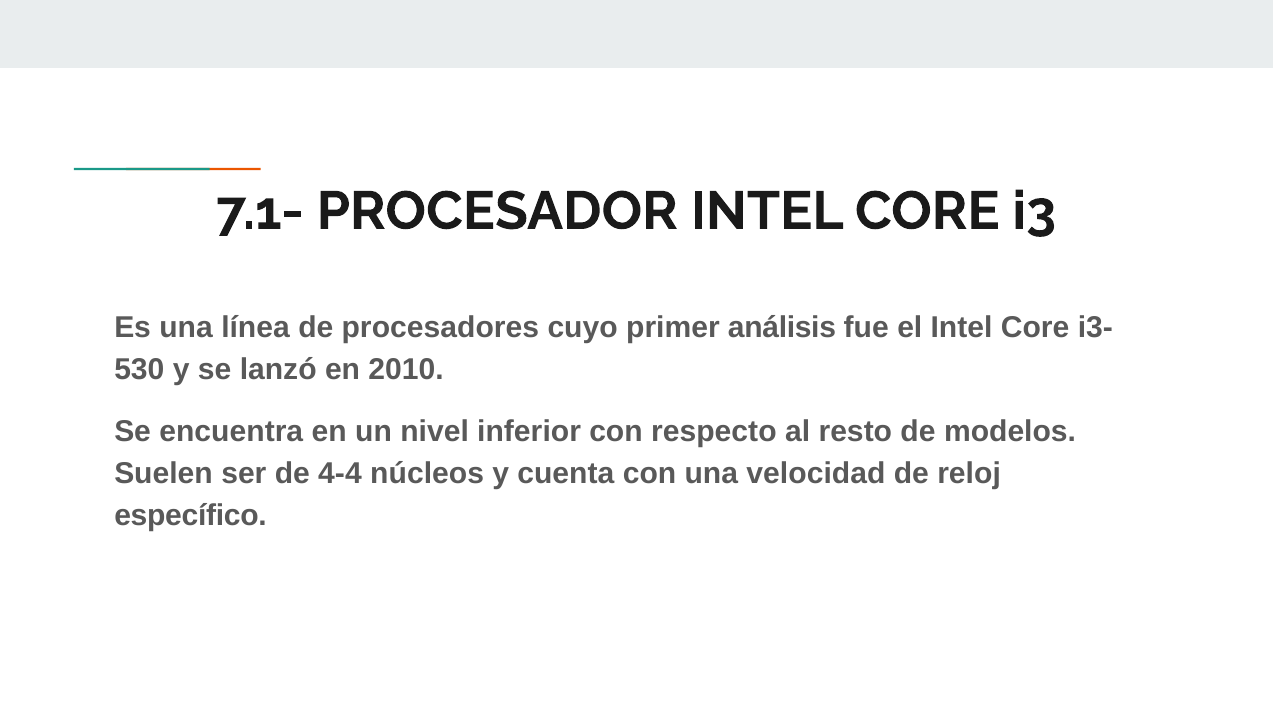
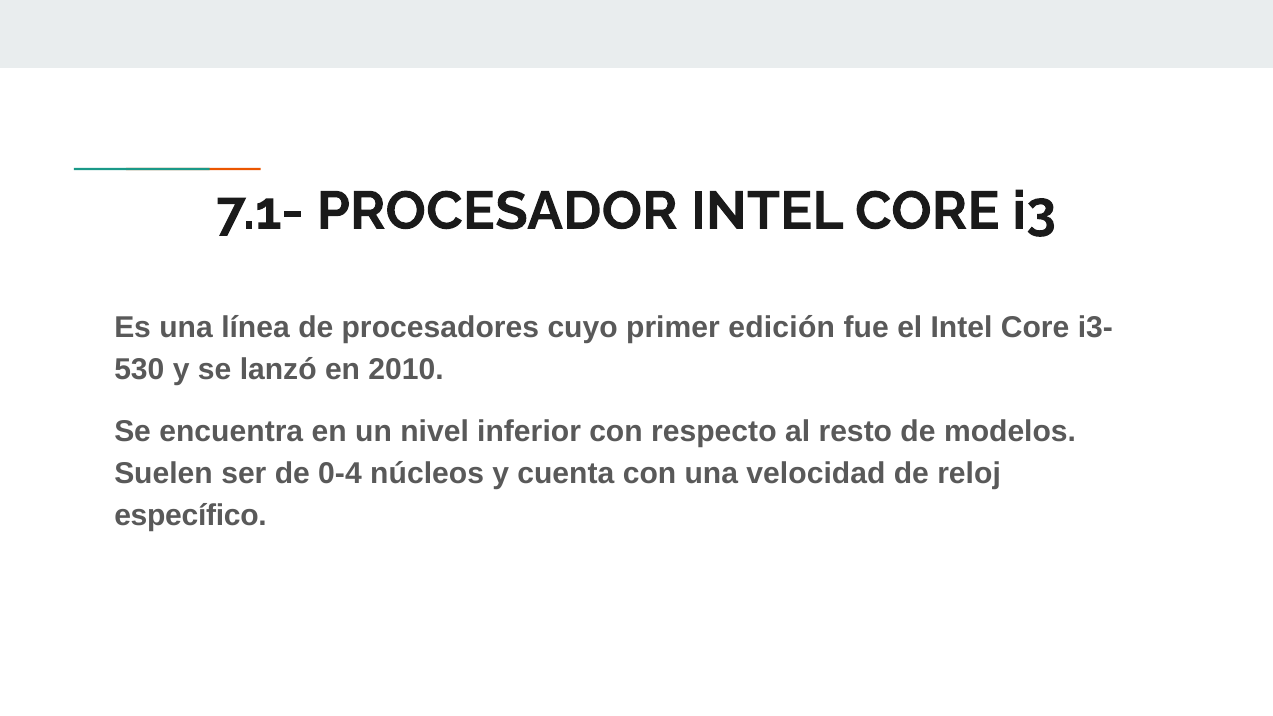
análisis: análisis -> edición
4-4: 4-4 -> 0-4
